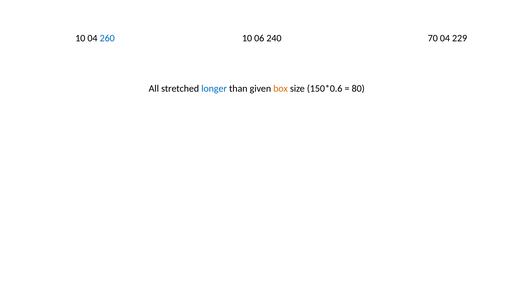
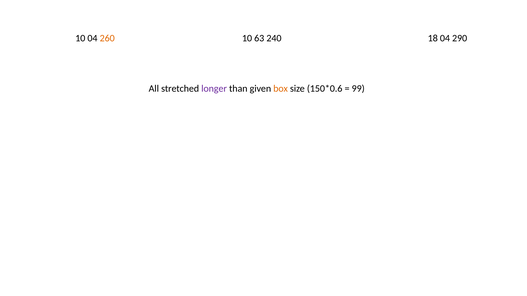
260 colour: blue -> orange
06: 06 -> 63
70: 70 -> 18
229: 229 -> 290
longer colour: blue -> purple
80: 80 -> 99
